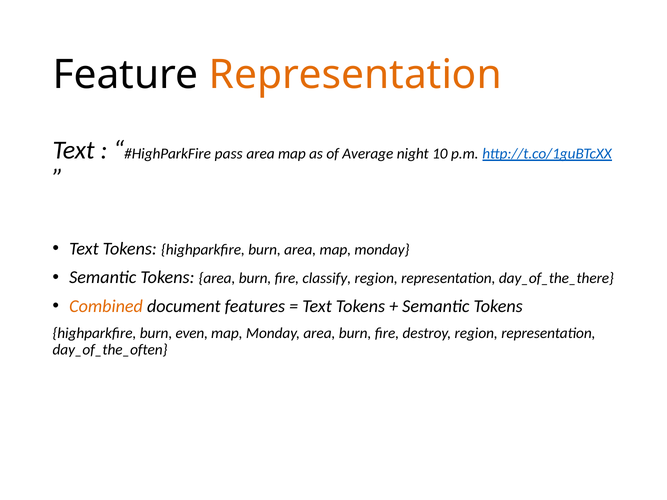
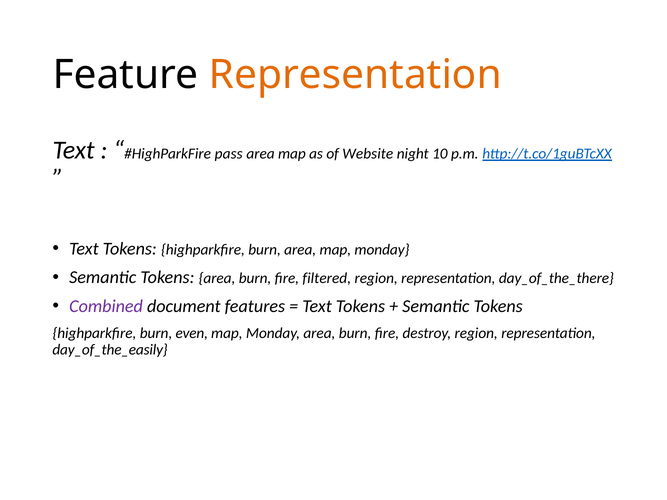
Average: Average -> Website
classify: classify -> filtered
Combined colour: orange -> purple
day_of_the_often: day_of_the_often -> day_of_the_easily
